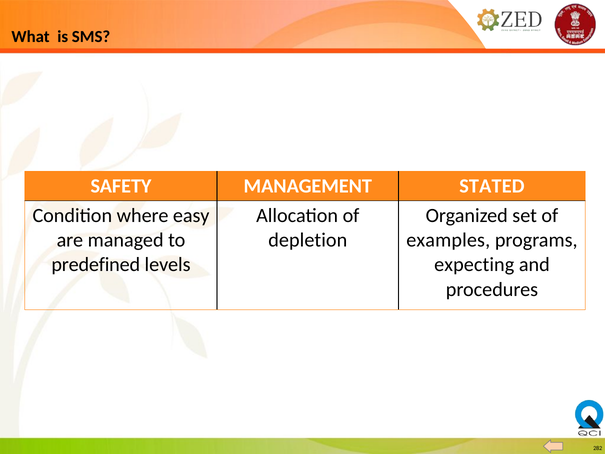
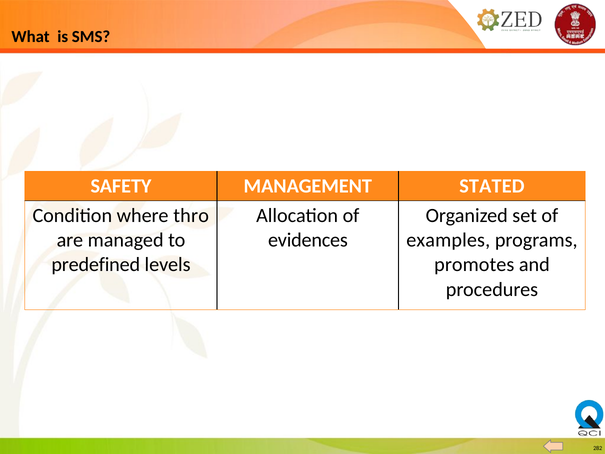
easy: easy -> thro
depletion: depletion -> evidences
expecting: expecting -> promotes
